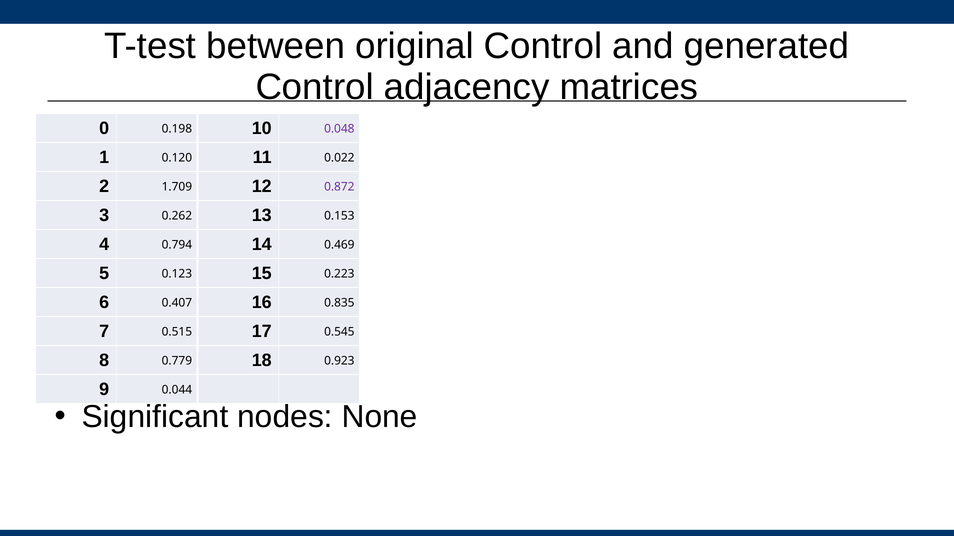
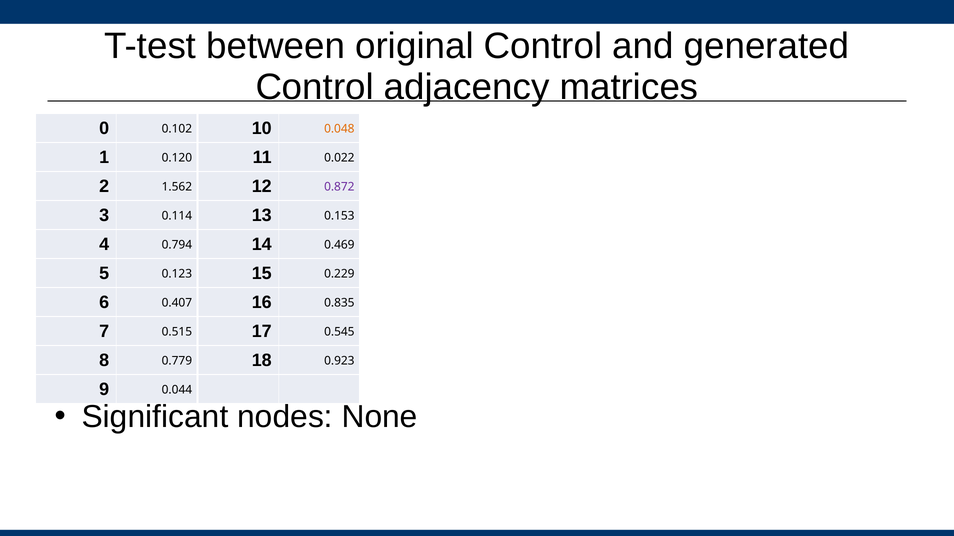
0.198: 0.198 -> 0.102
0.048 colour: purple -> orange
1.709: 1.709 -> 1.562
0.262: 0.262 -> 0.114
0.223: 0.223 -> 0.229
